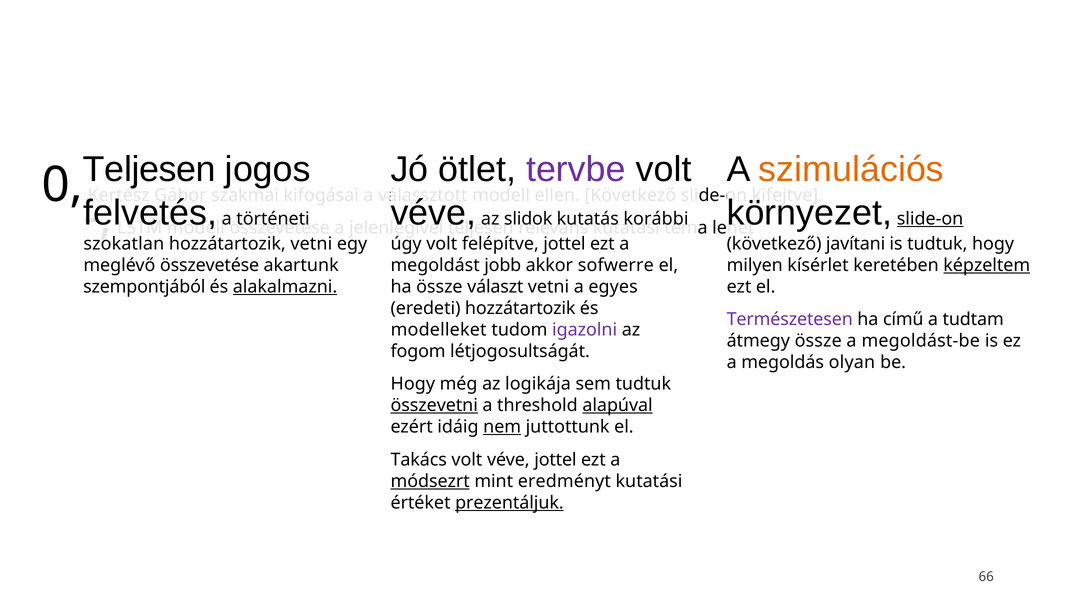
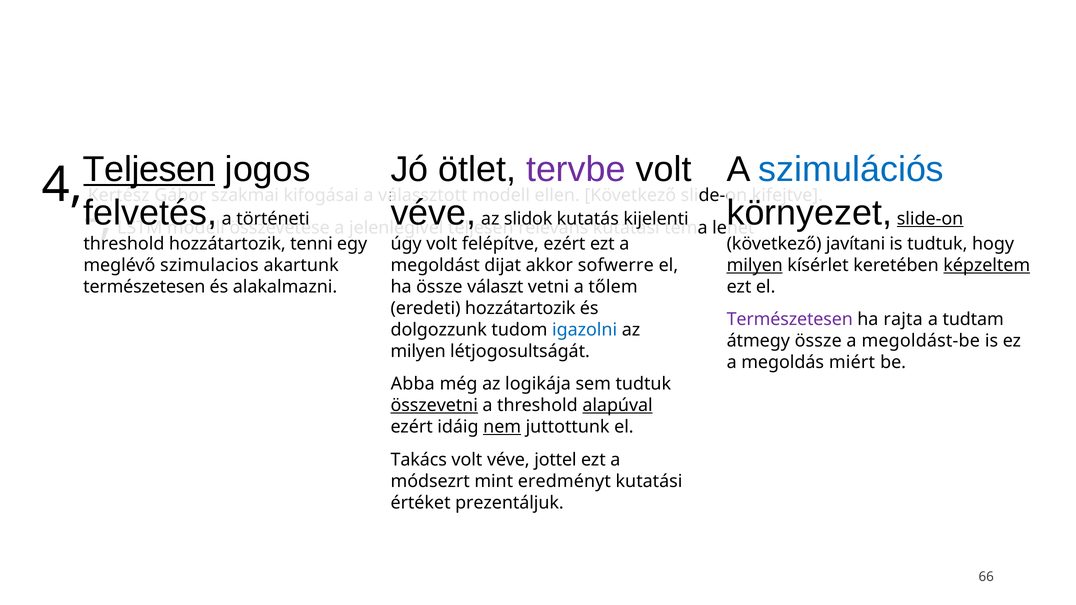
Teljesen at (149, 170) underline: none -> present
szimulációs colour: orange -> blue
0: 0 -> 4
korábbi: korábbi -> kijelenti
szokatlan at (124, 244): szokatlan -> threshold
hozzátartozik vetni: vetni -> tenni
felépítve jottel: jottel -> ezért
meglévő összevetése: összevetése -> szimulacios
jobb: jobb -> dijat
milyen at (755, 265) underline: none -> present
szempontjából at (144, 287): szempontjából -> természetesen
alakalmazni underline: present -> none
egyes: egyes -> tőlem
című: című -> rajta
modelleket: modelleket -> dolgozzunk
igazolni colour: purple -> blue
fogom at (418, 351): fogom -> milyen
olyan: olyan -> miért
Hogy at (413, 384): Hogy -> Abba
módsezrt underline: present -> none
prezentáljuk underline: present -> none
